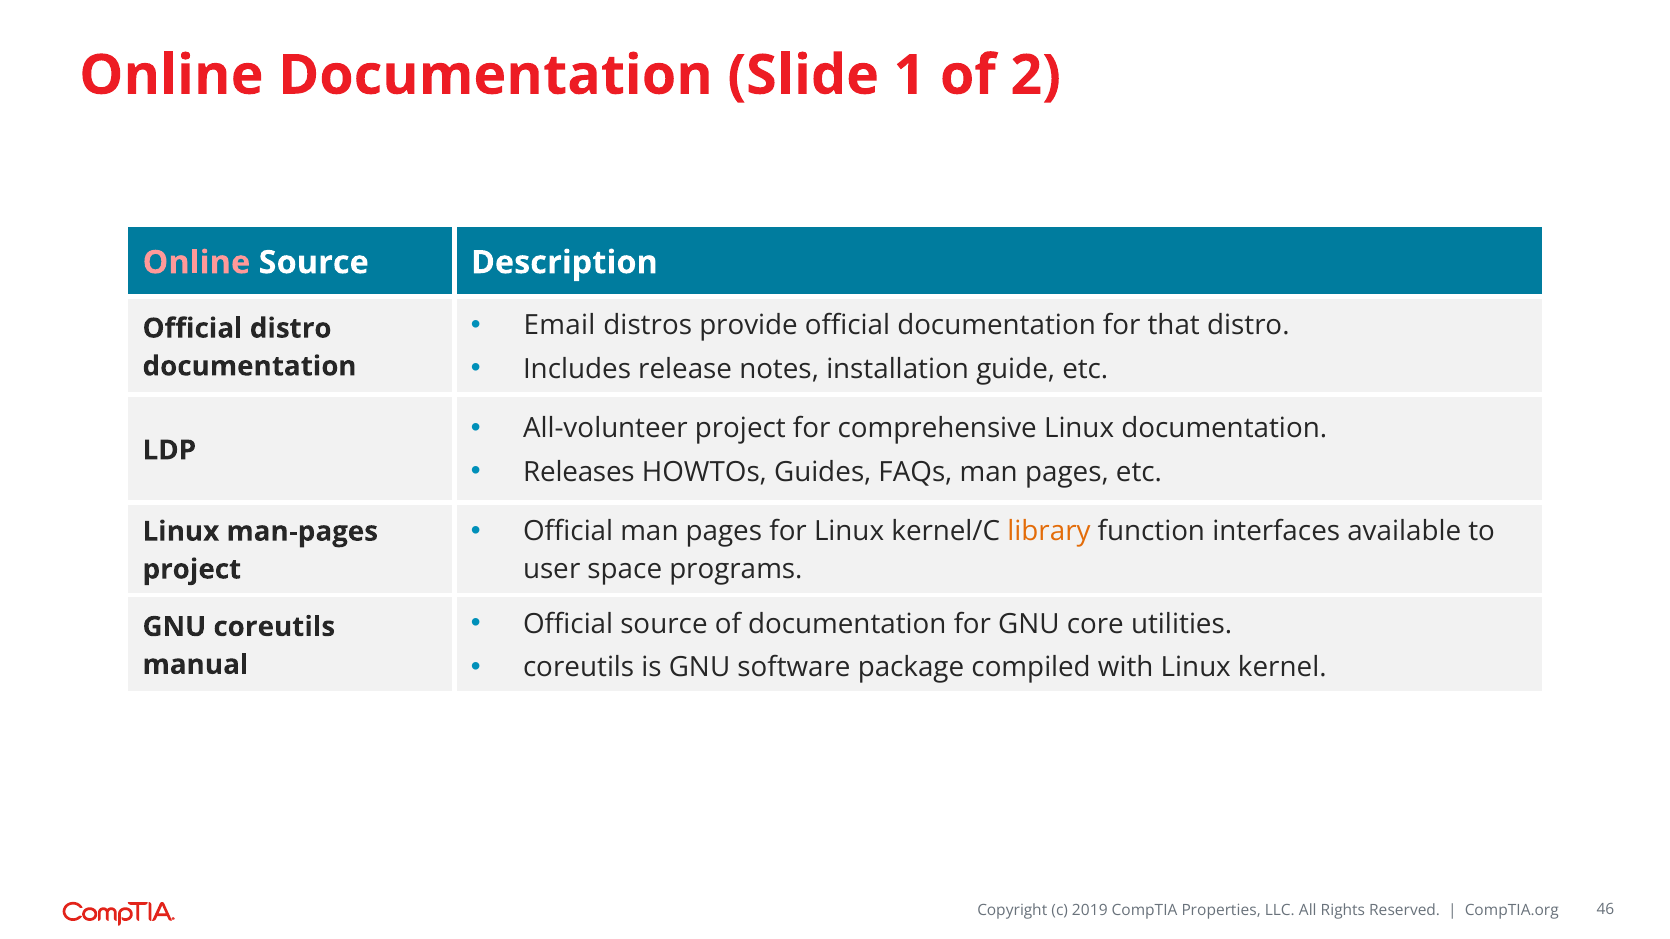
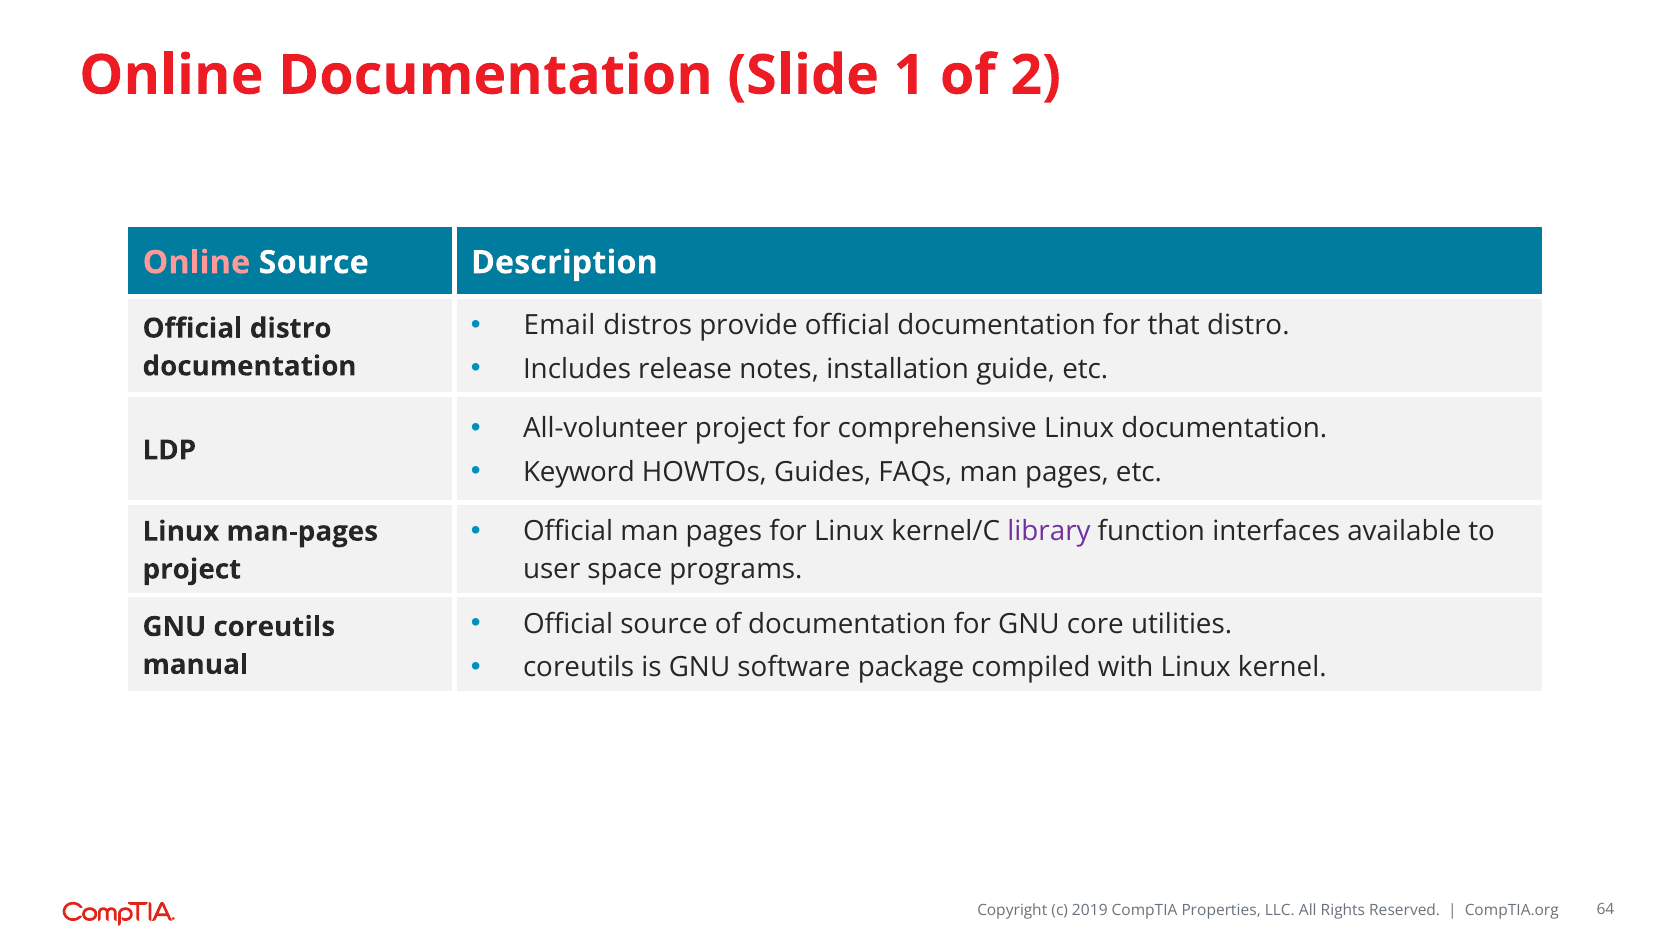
Releases: Releases -> Keyword
library colour: orange -> purple
46: 46 -> 64
